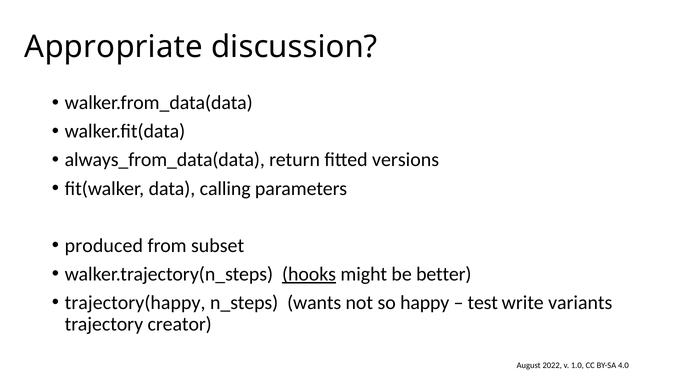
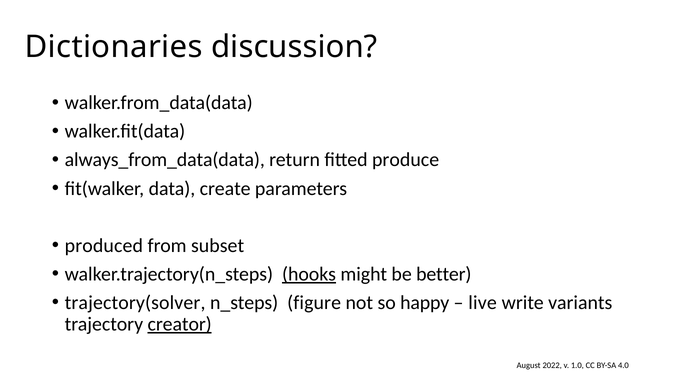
Appropriate: Appropriate -> Dictionaries
versions: versions -> produce
calling: calling -> create
trajectory(happy: trajectory(happy -> trajectory(solver
wants: wants -> figure
test: test -> live
creator underline: none -> present
